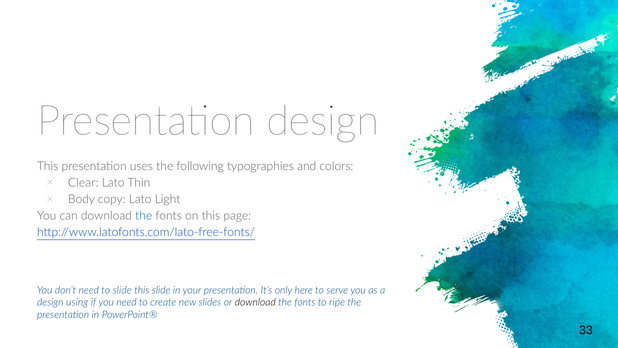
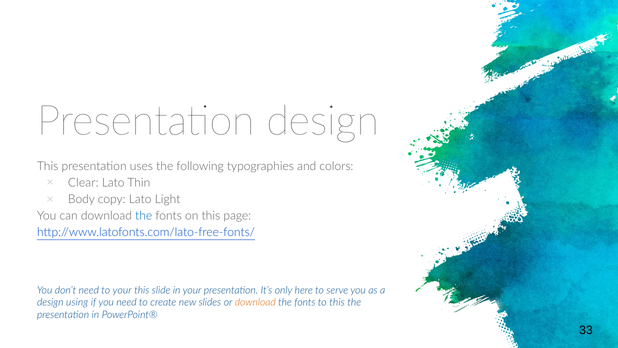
to slide: slide -> your
download at (255, 302) colour: black -> orange
to ripe: ripe -> this
